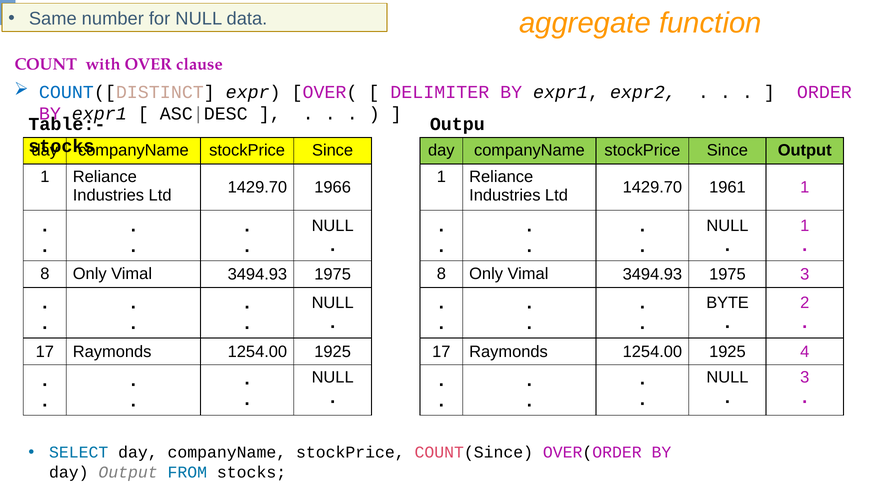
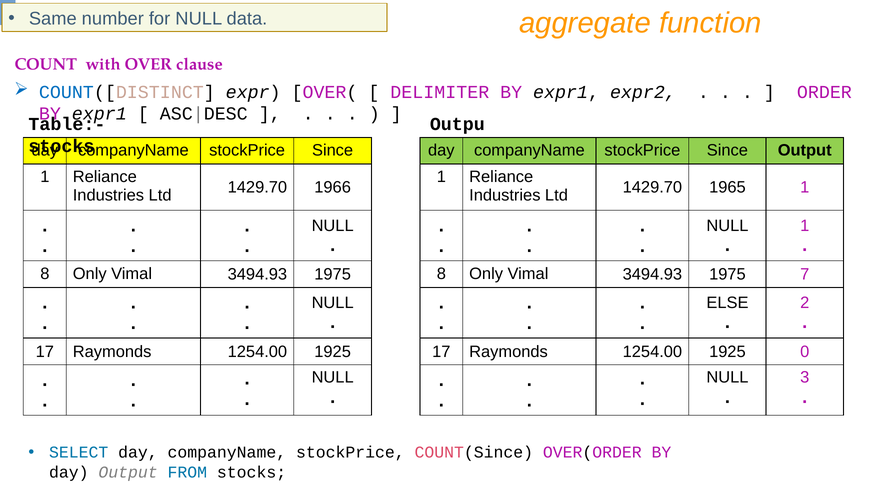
1961: 1961 -> 1965
1975 3: 3 -> 7
BYTE: BYTE -> ELSE
4: 4 -> 0
